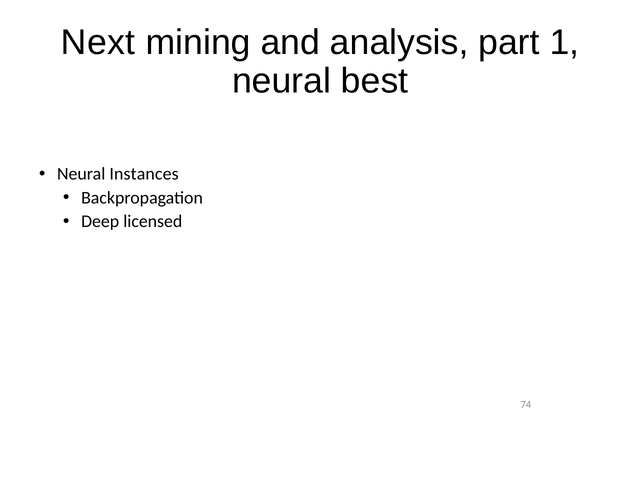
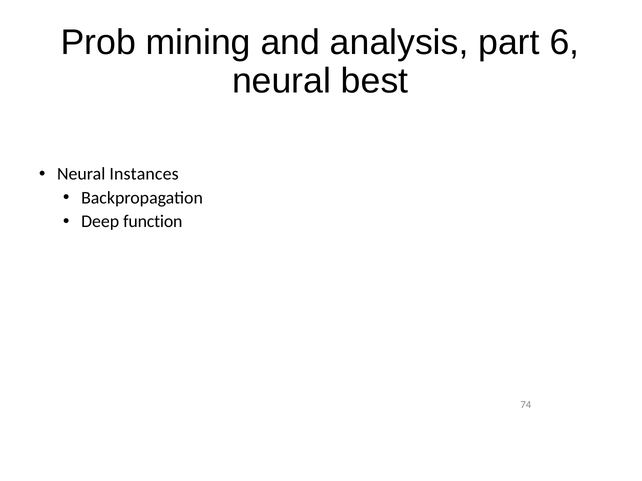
Next: Next -> Prob
1: 1 -> 6
licensed: licensed -> function
